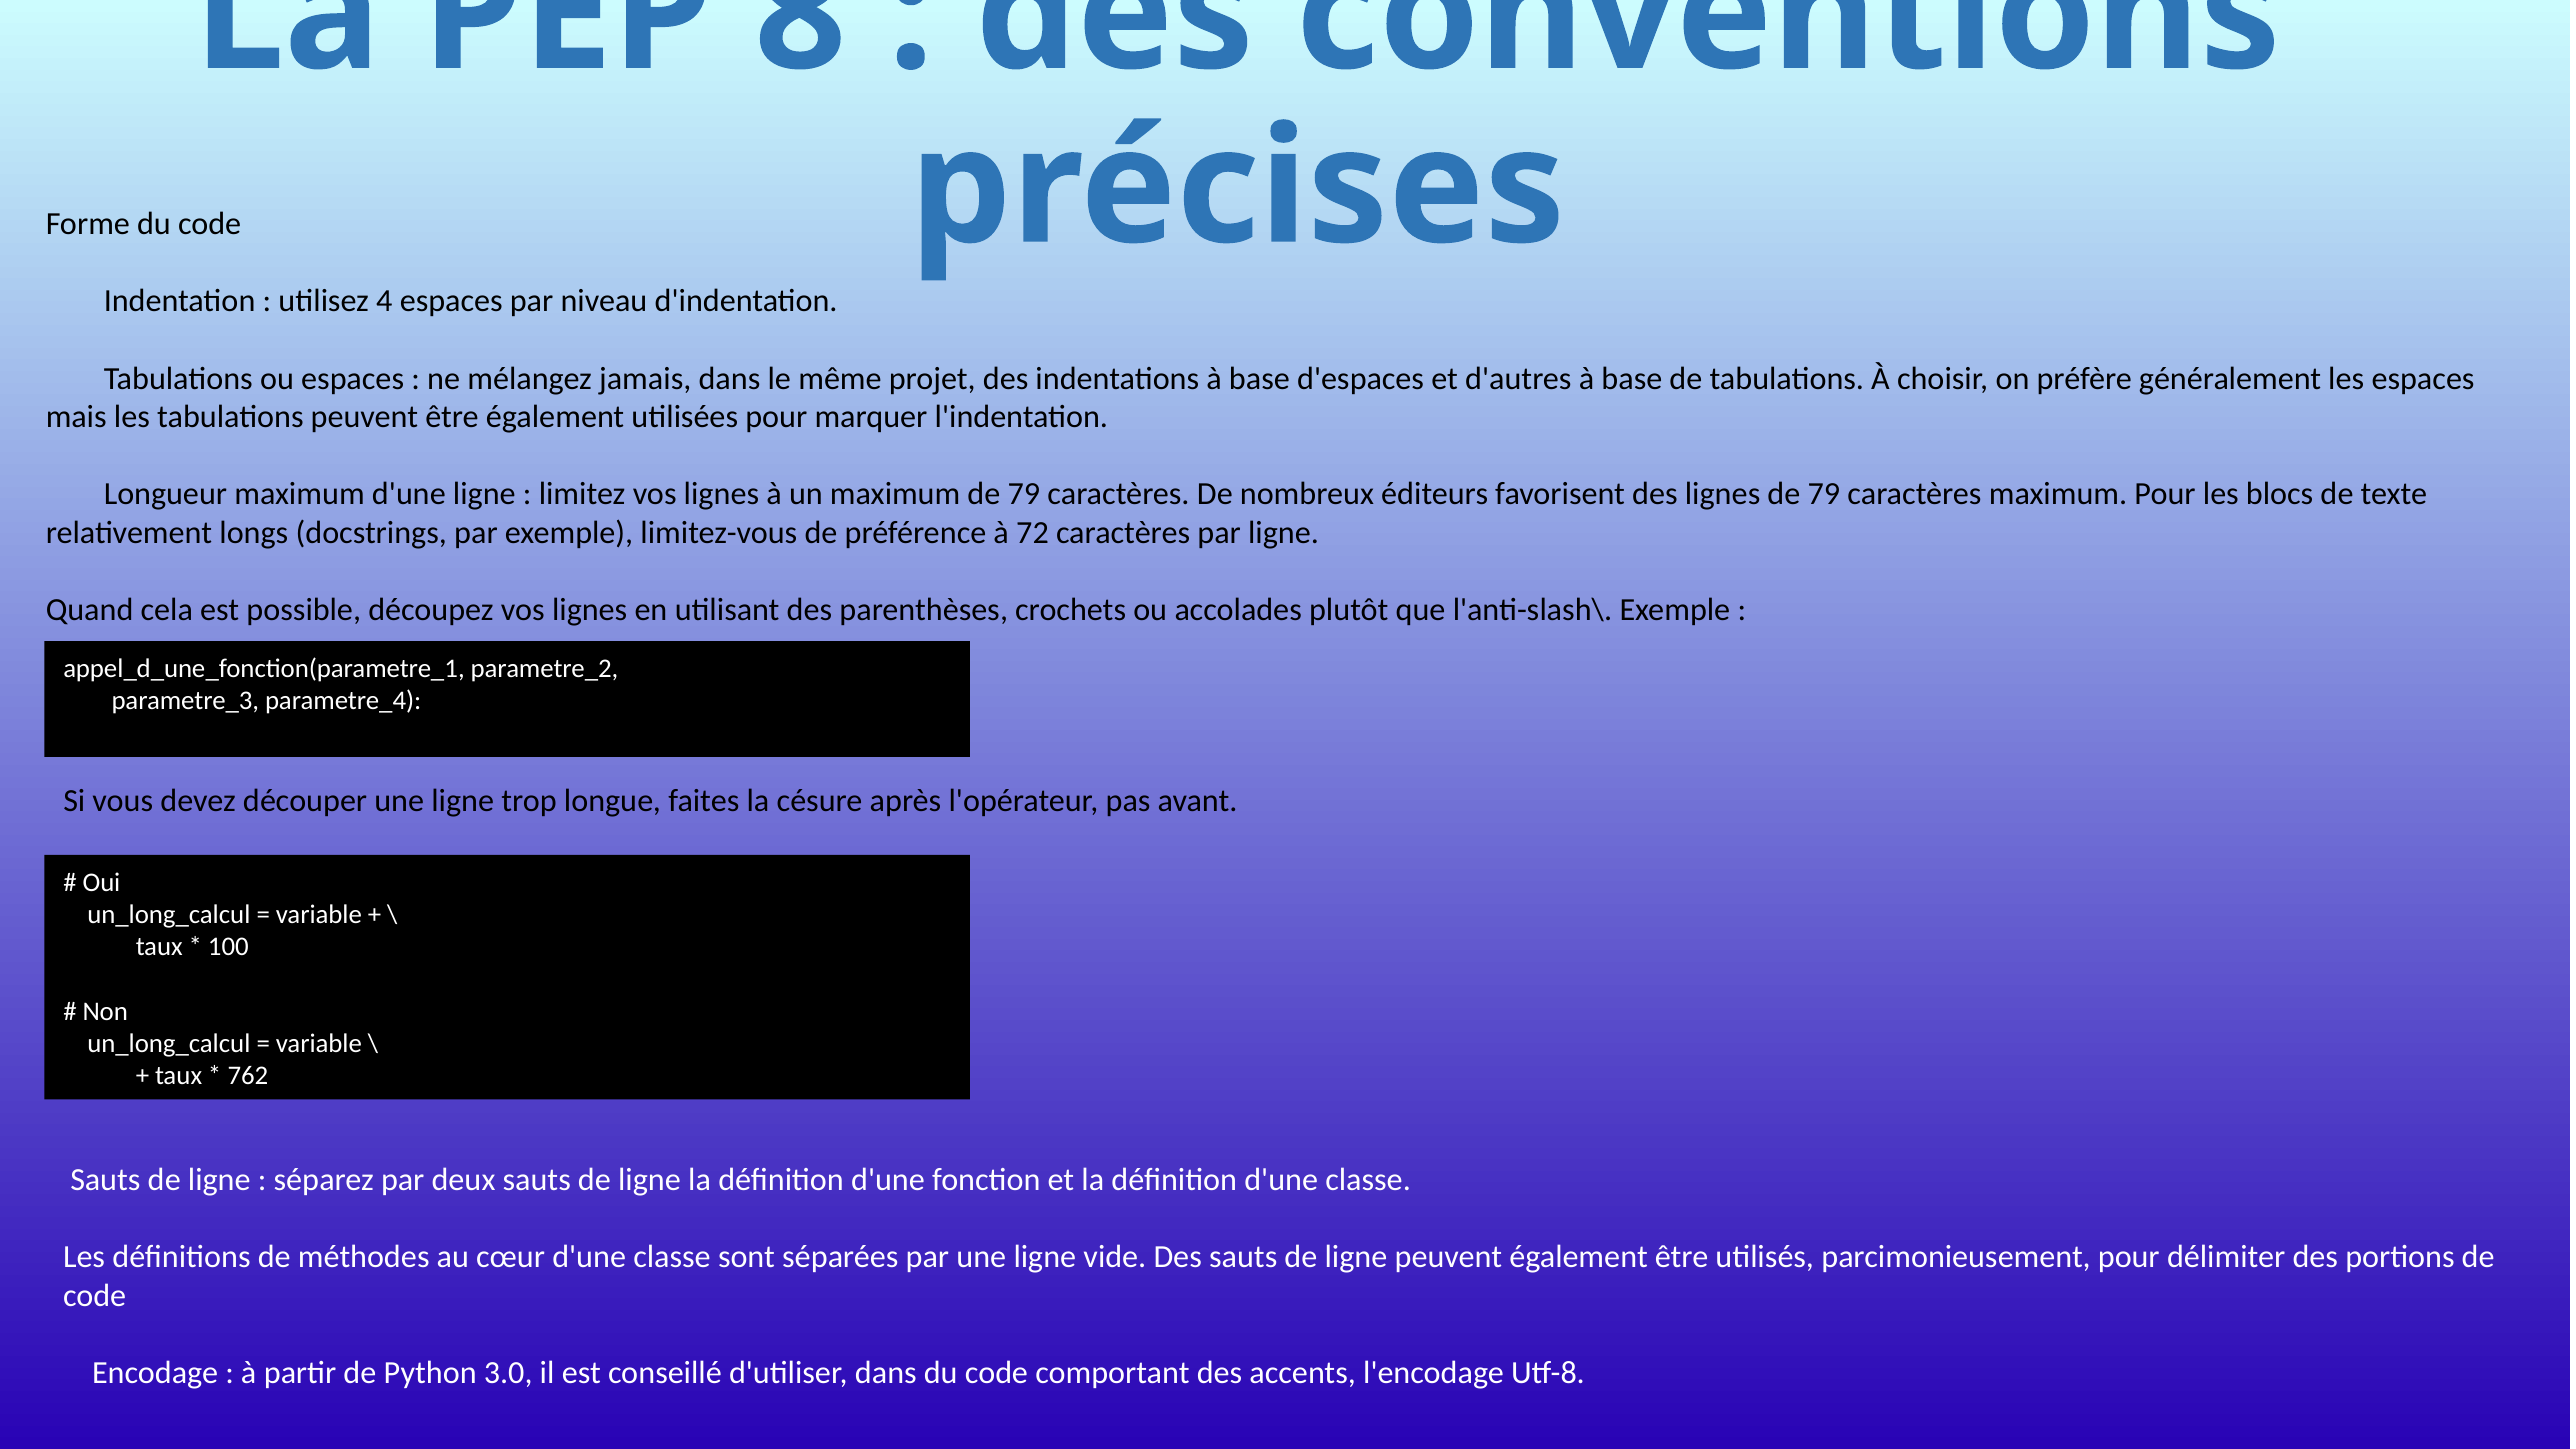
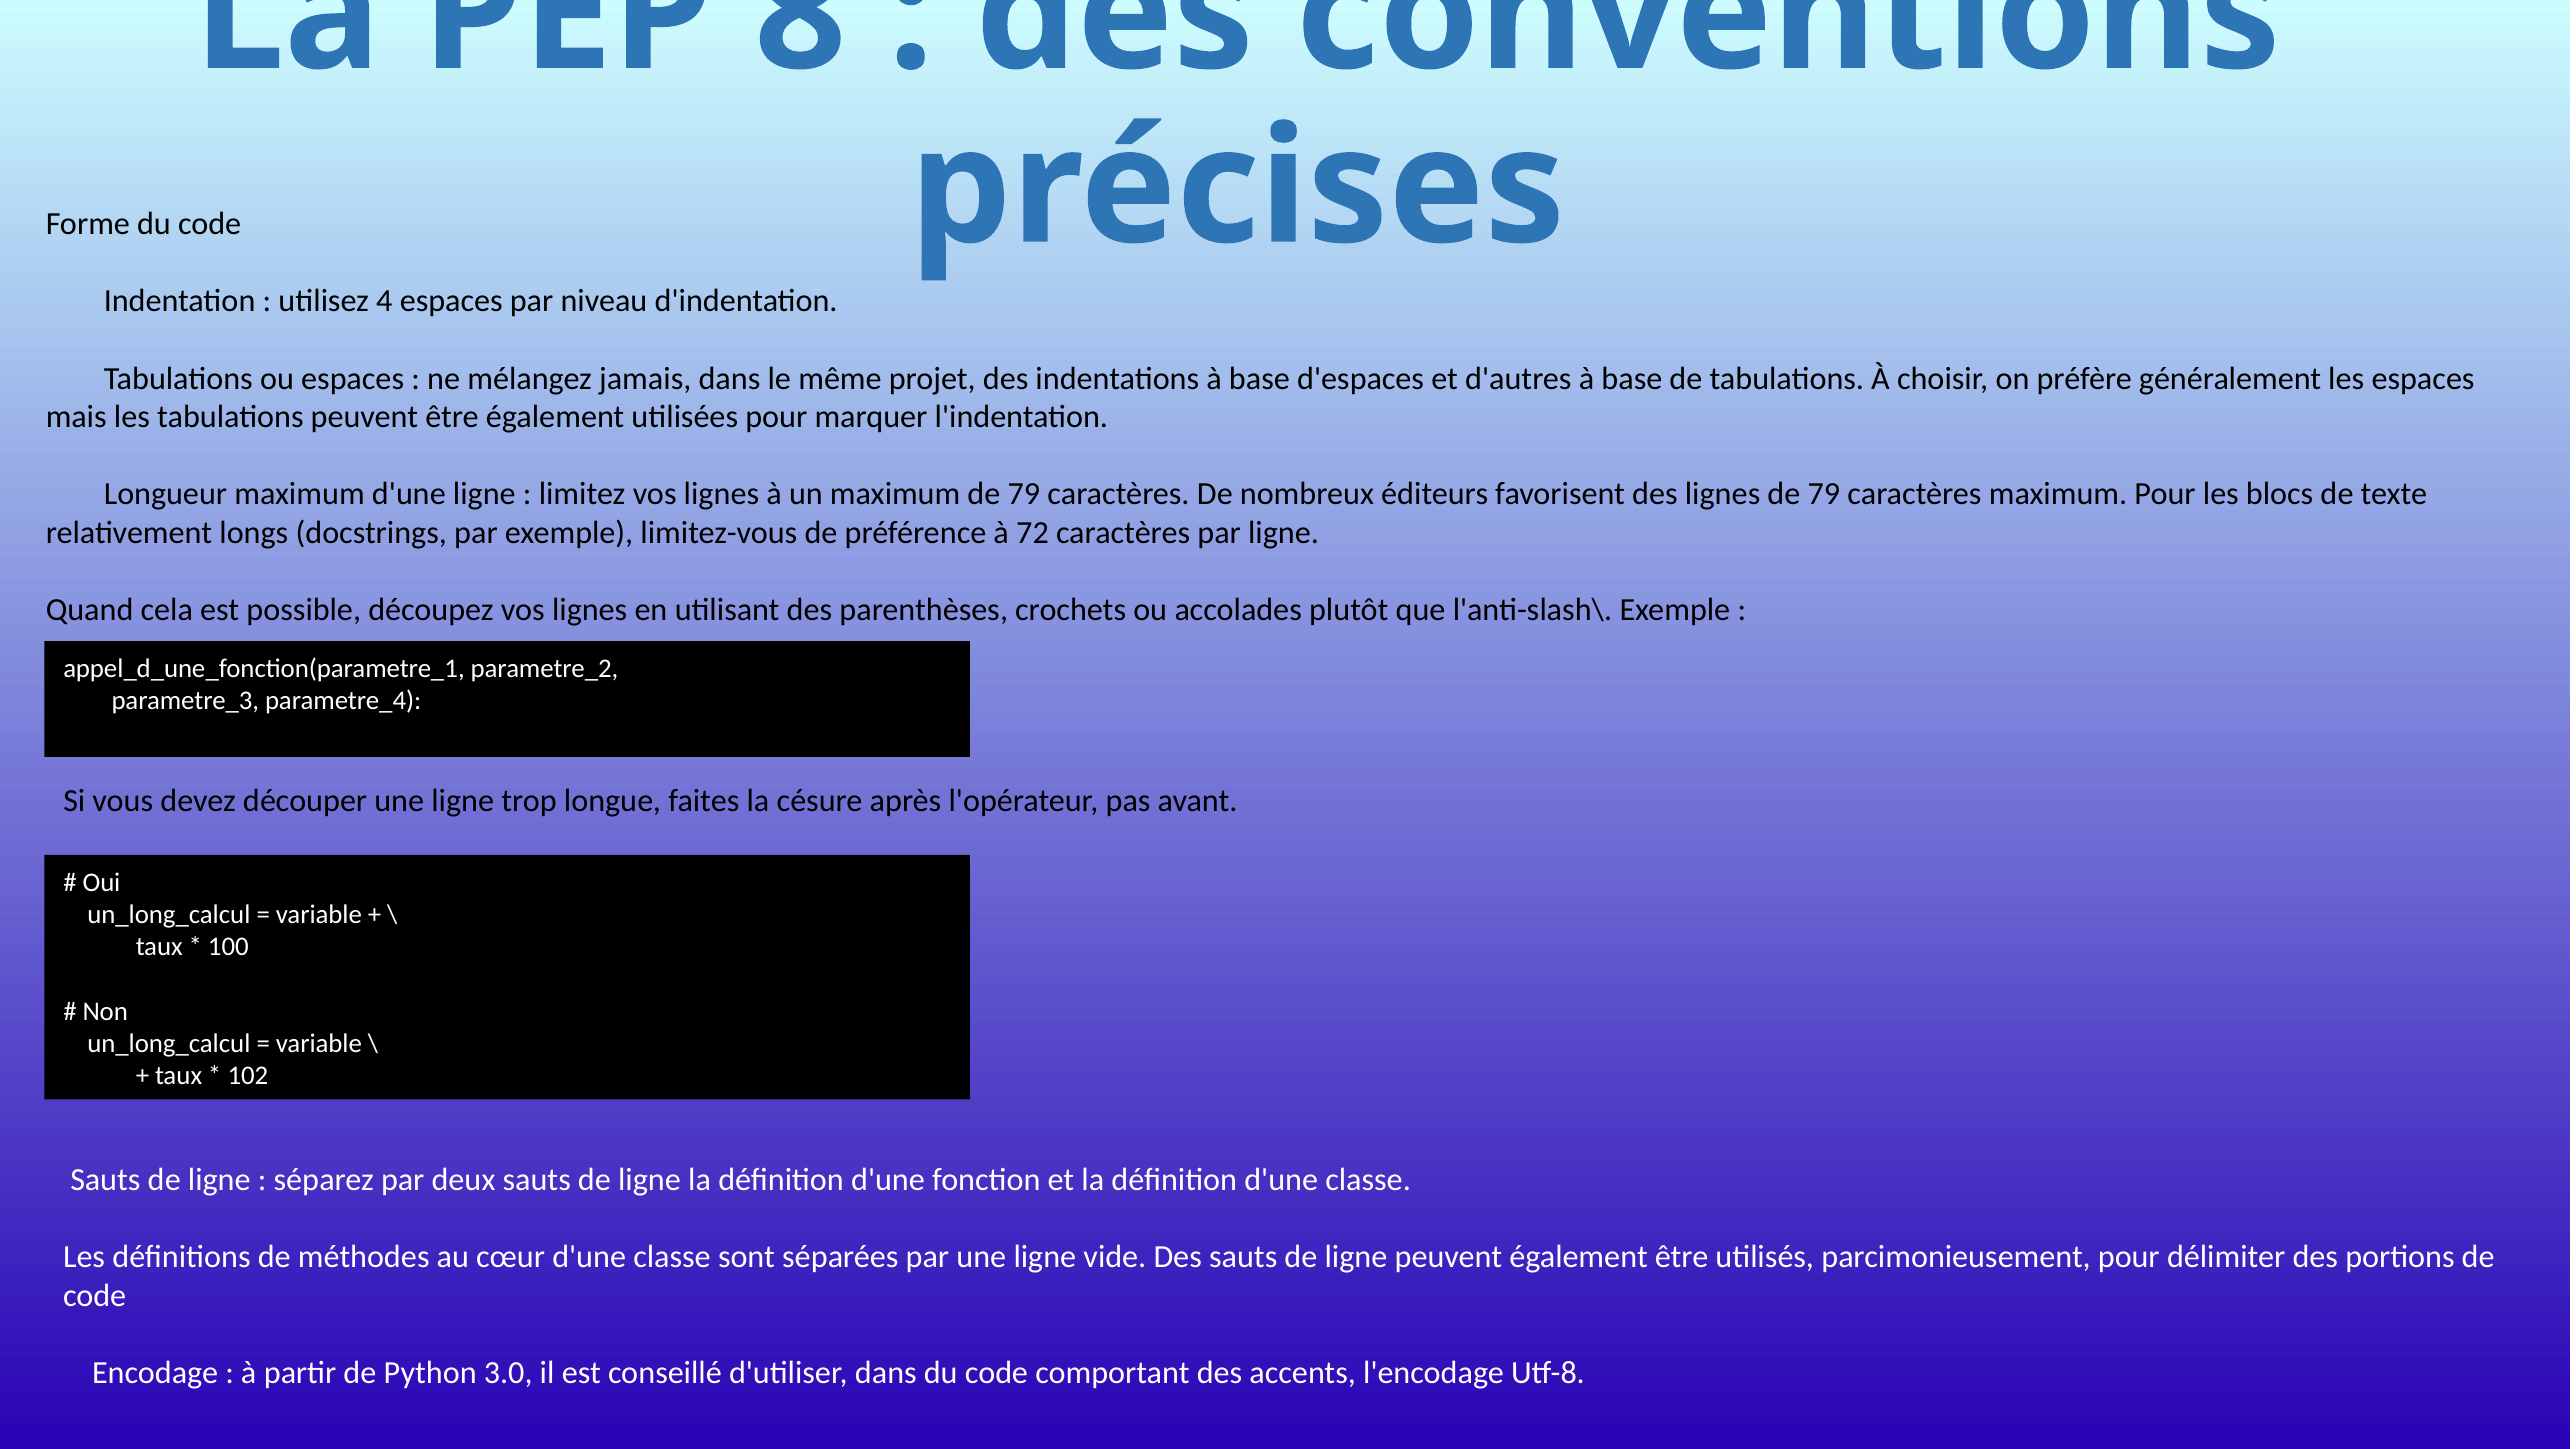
762: 762 -> 102
